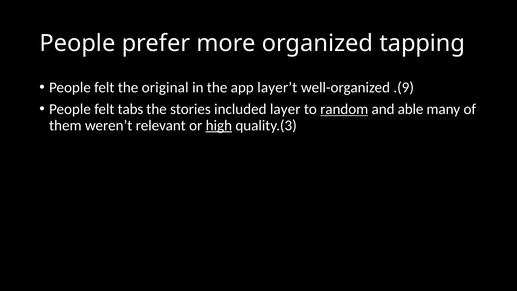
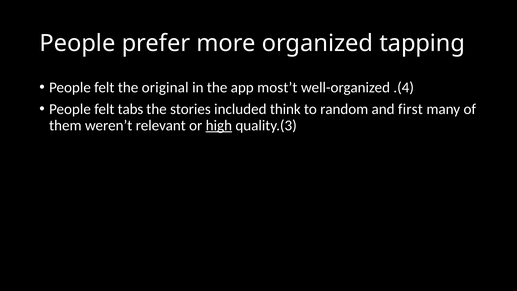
layer’t: layer’t -> most’t
.(9: .(9 -> .(4
layer: layer -> think
random underline: present -> none
able: able -> first
